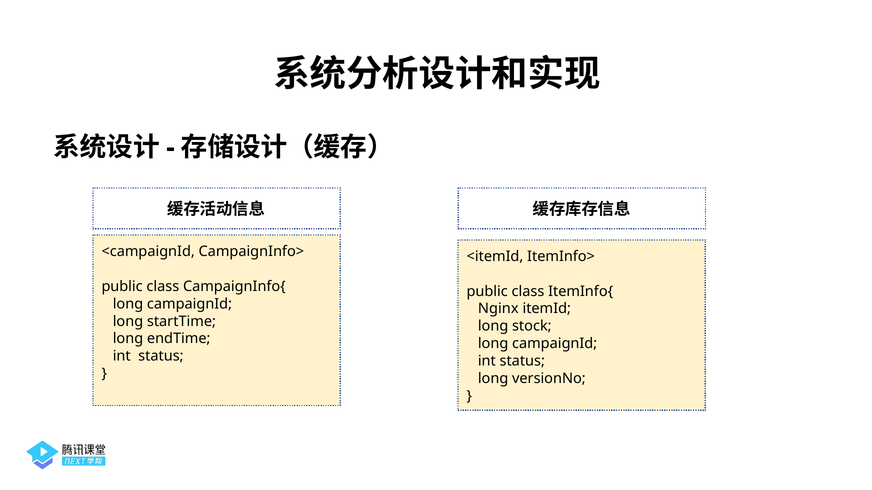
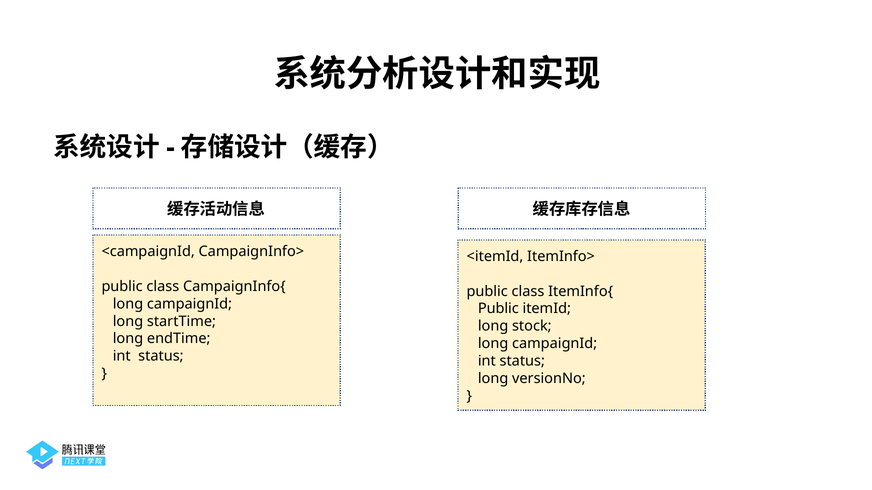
Nginx at (498, 309): Nginx -> Public
